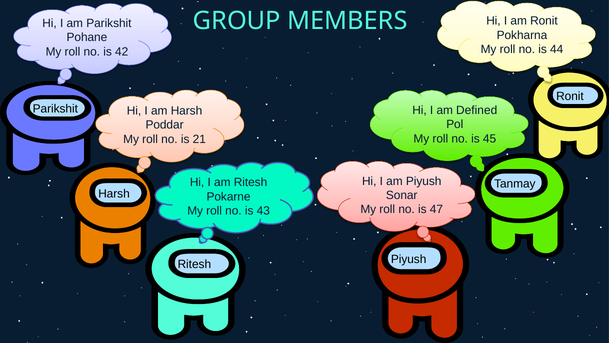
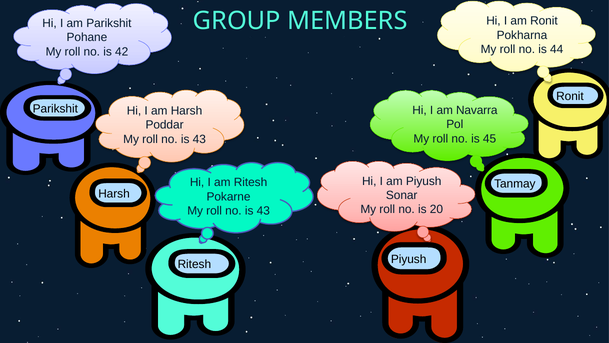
Defined: Defined -> Navarra
21 at (199, 139): 21 -> 43
47: 47 -> 20
